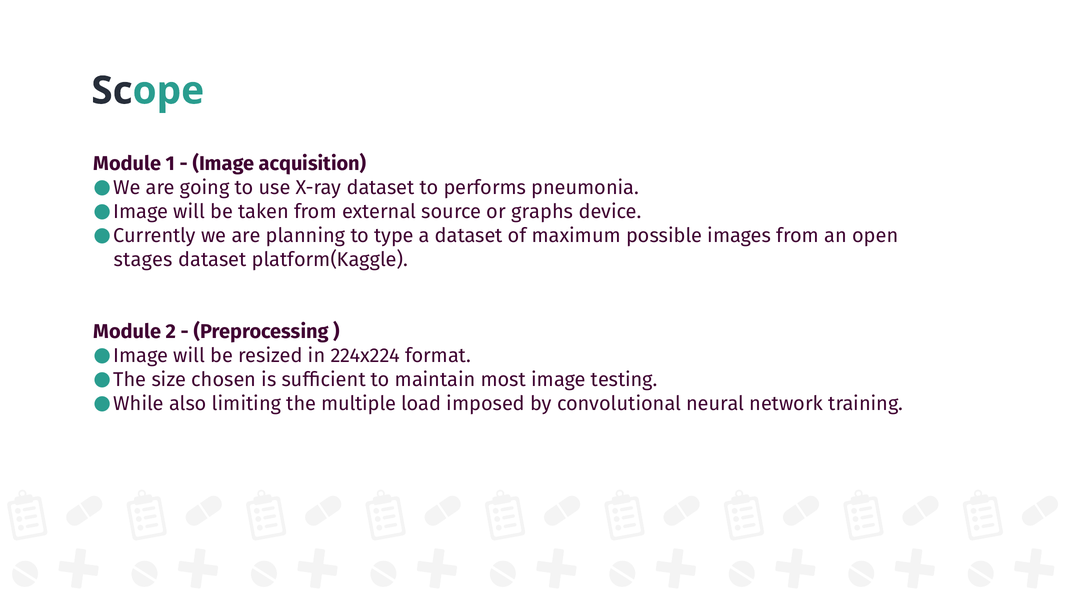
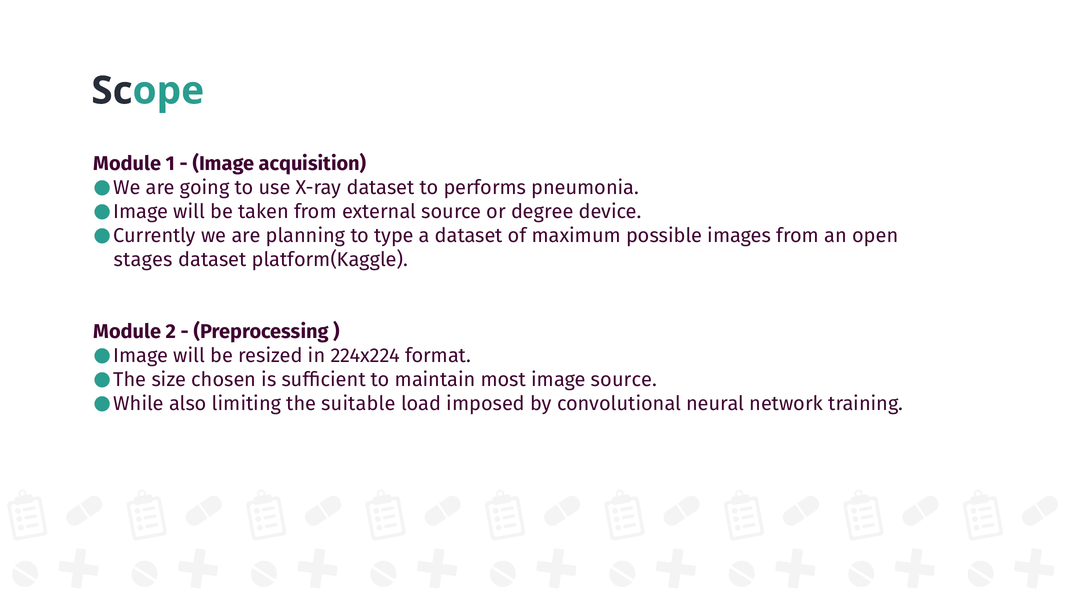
graphs: graphs -> degree
image testing: testing -> source
multiple: multiple -> suitable
